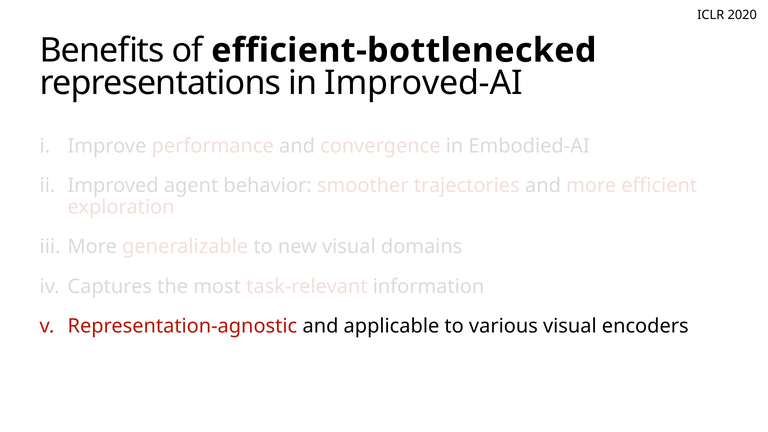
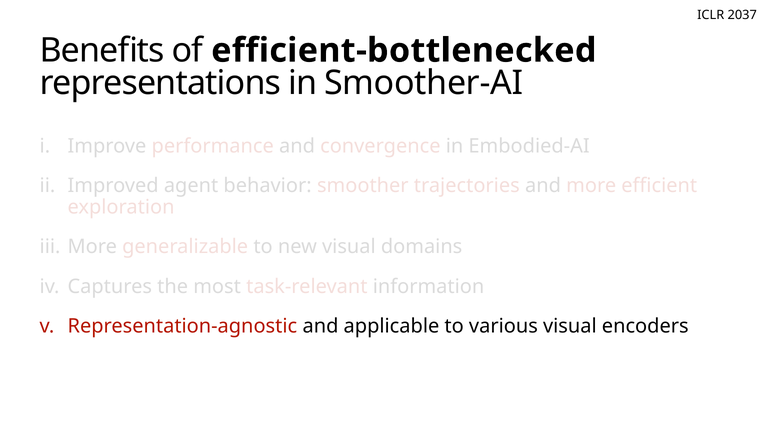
2020: 2020 -> 2037
Improved-AI: Improved-AI -> Smoother-AI
